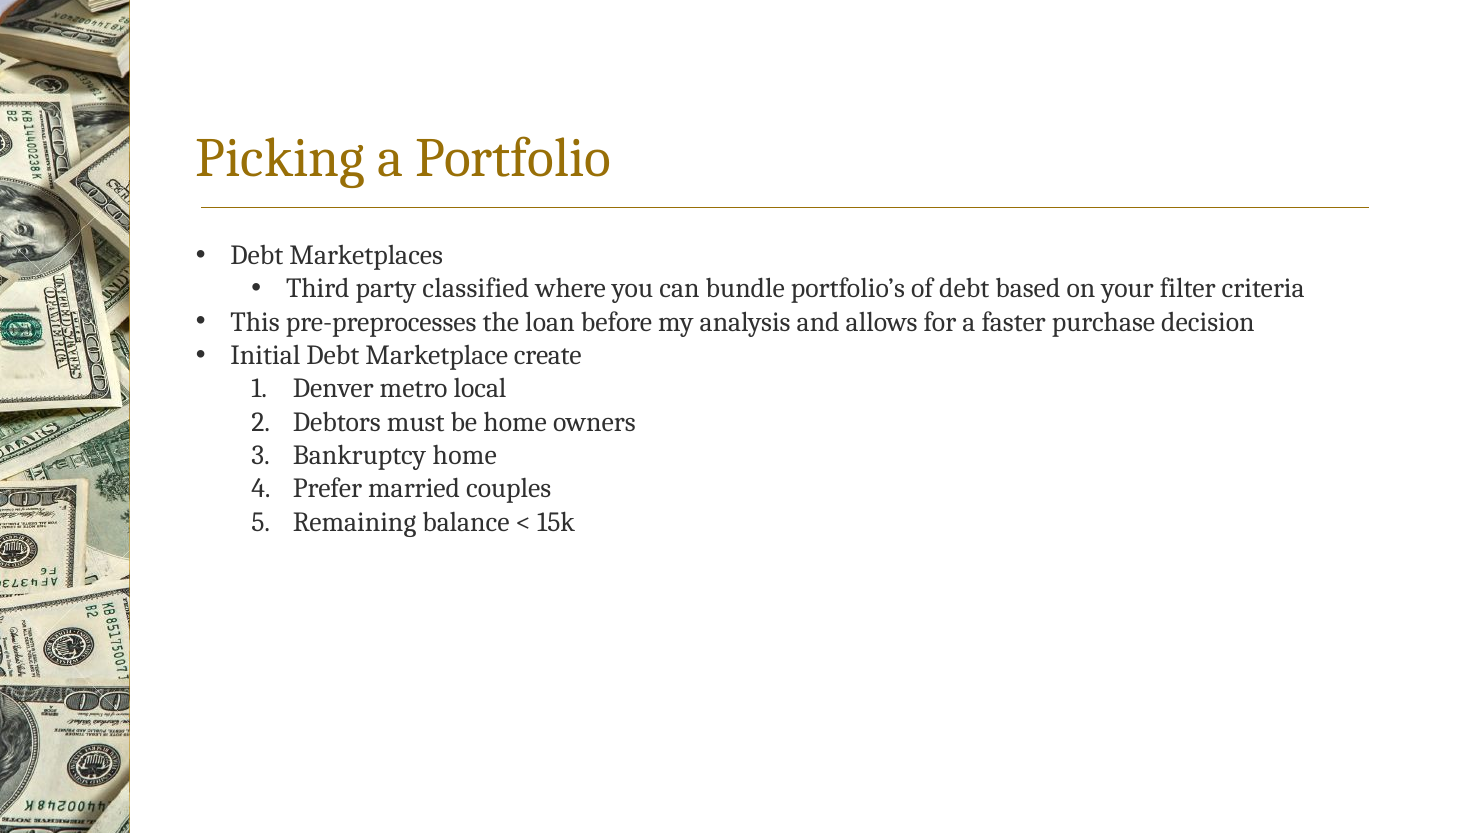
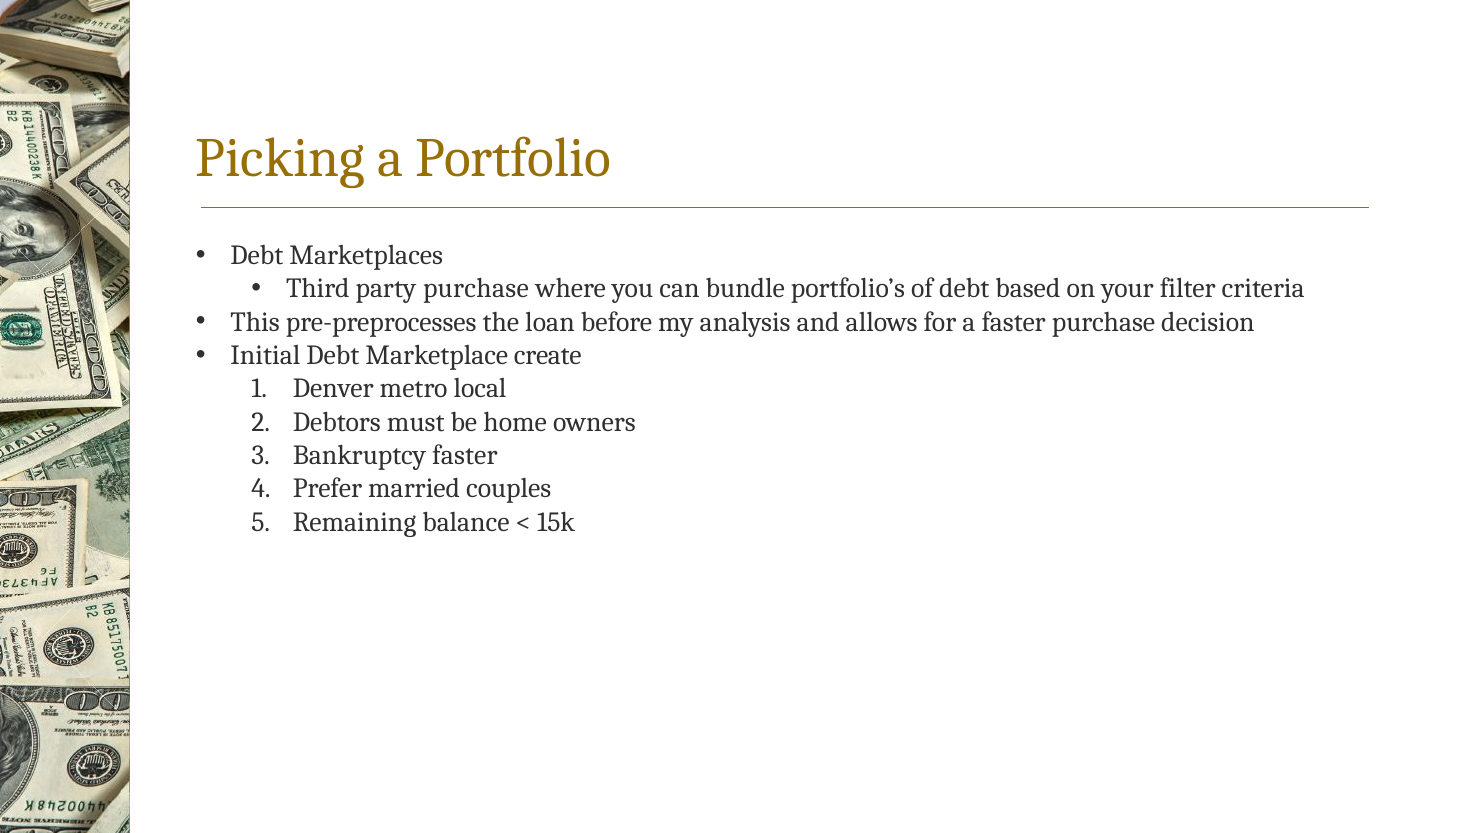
party classified: classified -> purchase
Bankruptcy home: home -> faster
